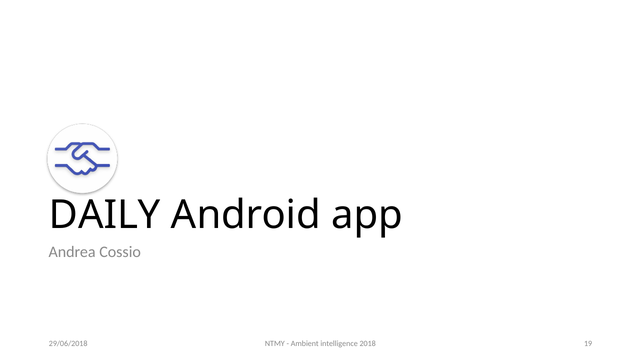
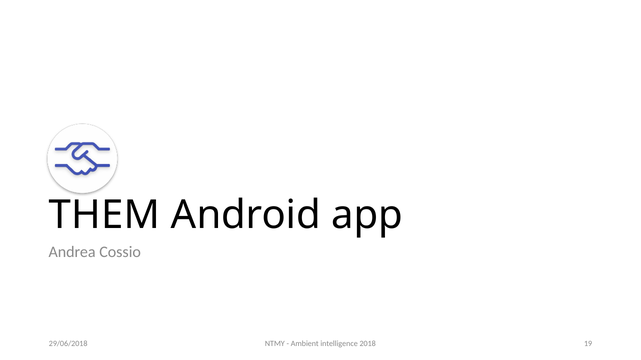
DAILY: DAILY -> THEM
